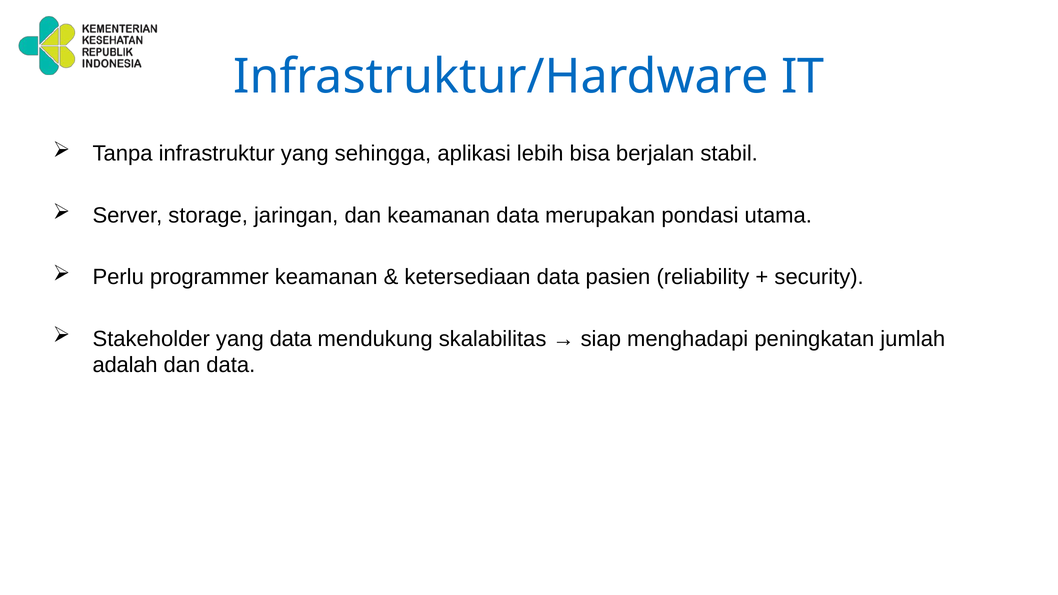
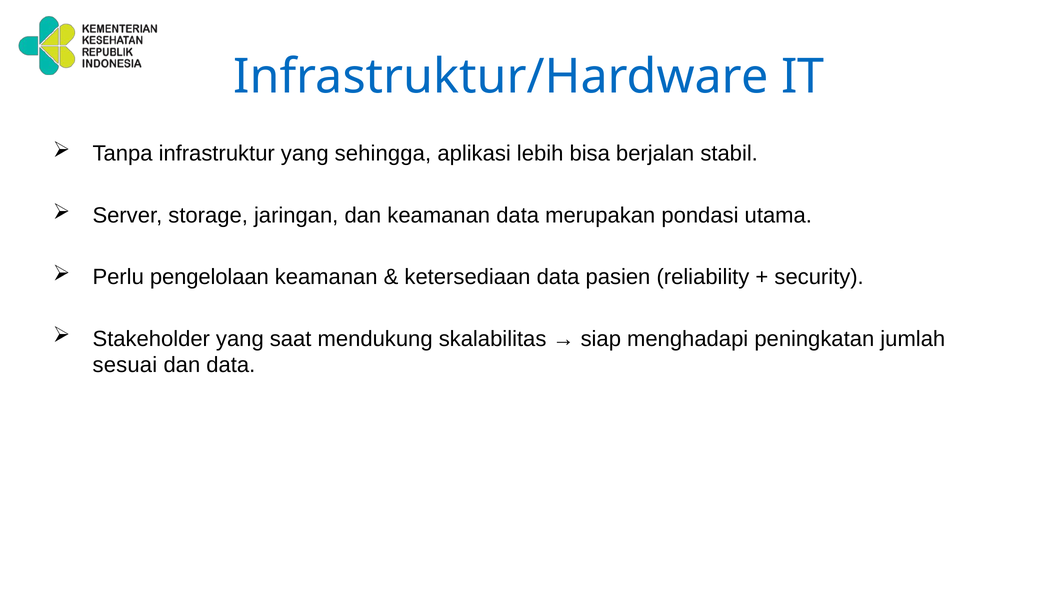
programmer: programmer -> pengelolaan
yang data: data -> saat
adalah: adalah -> sesuai
